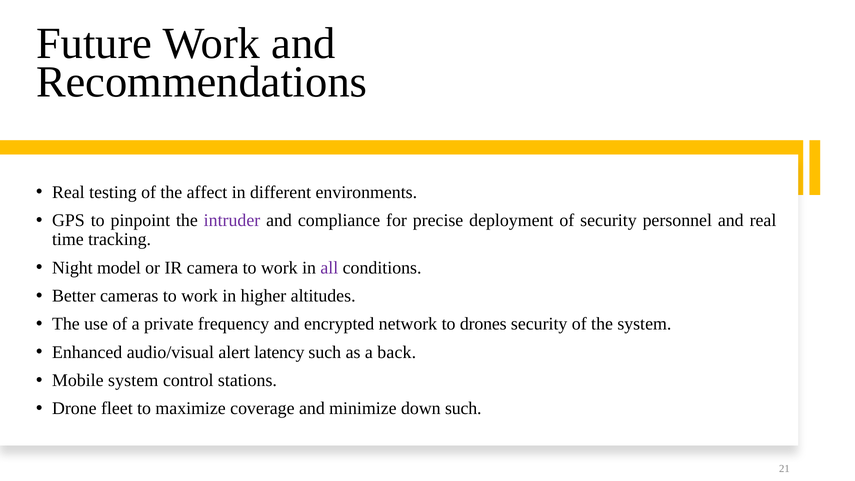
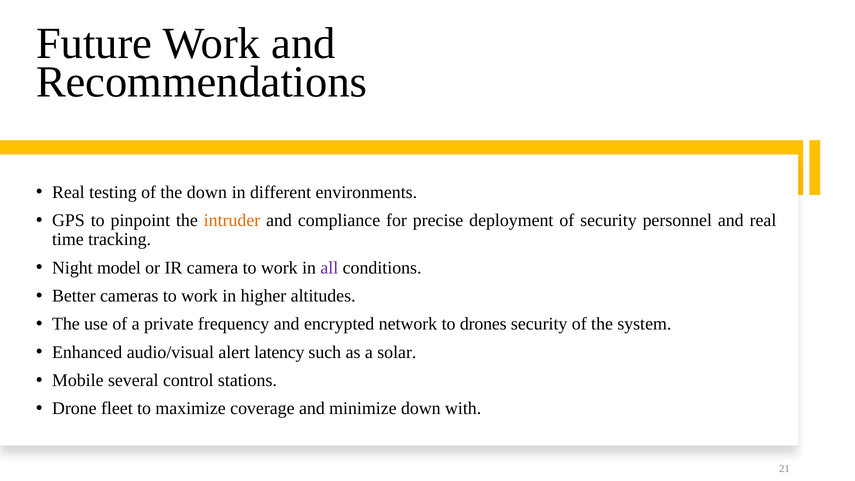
the affect: affect -> down
intruder colour: purple -> orange
back: back -> solar
Mobile system: system -> several
down such: such -> with
